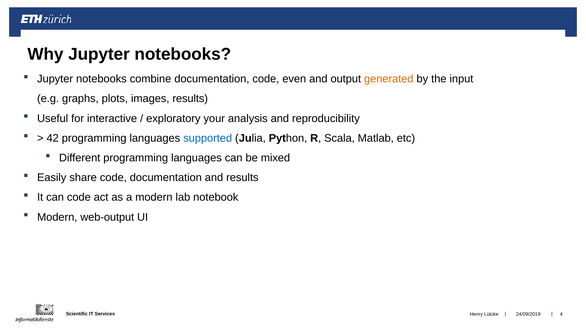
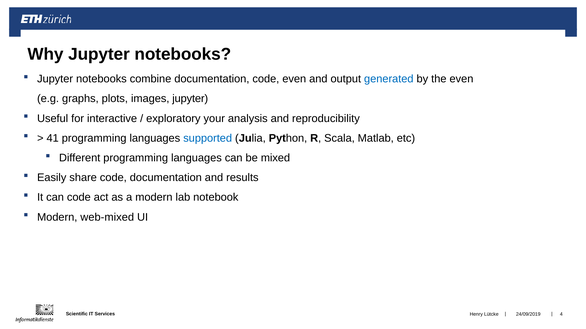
generated colour: orange -> blue
the input: input -> even
images results: results -> jupyter
42: 42 -> 41
web-output: web-output -> web-mixed
